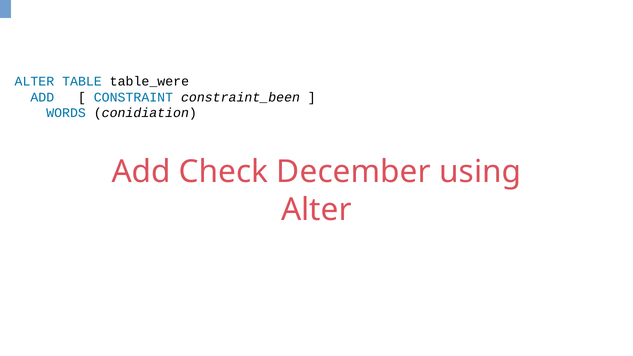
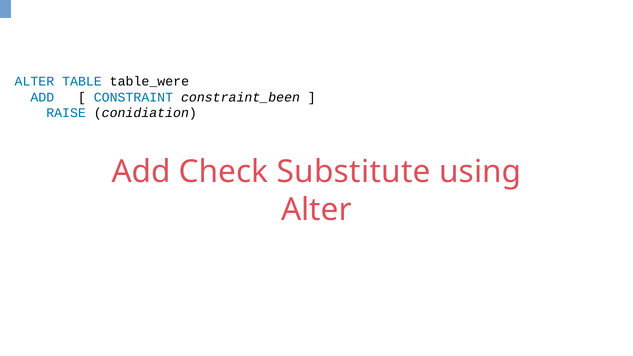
WORDS: WORDS -> RAISE
December: December -> Substitute
